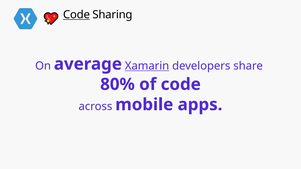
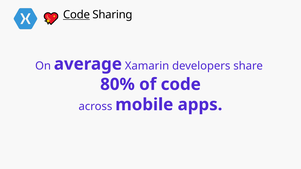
Xamarin underline: present -> none
